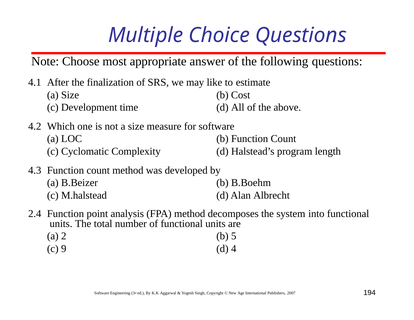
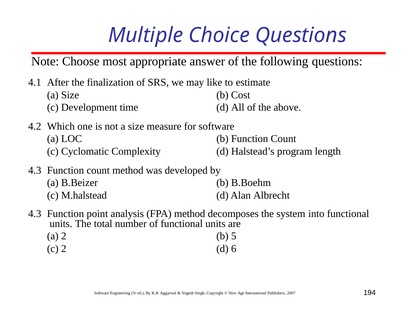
2.4 at (35, 214): 2.4 -> 4.3
c 9: 9 -> 2
4: 4 -> 6
